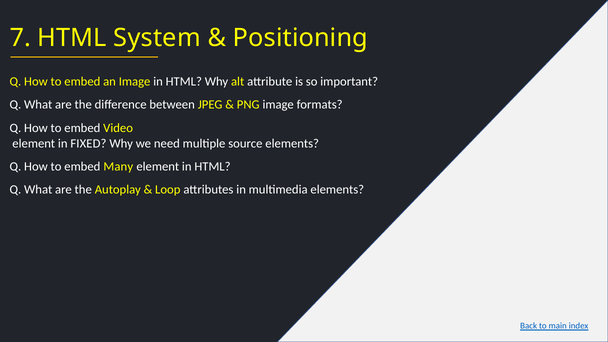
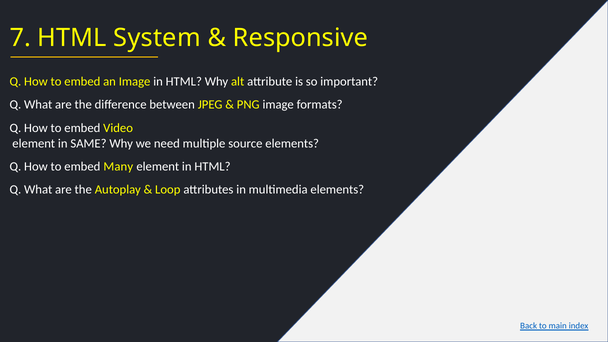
Positioning: Positioning -> Responsive
FIXED: FIXED -> SAME
